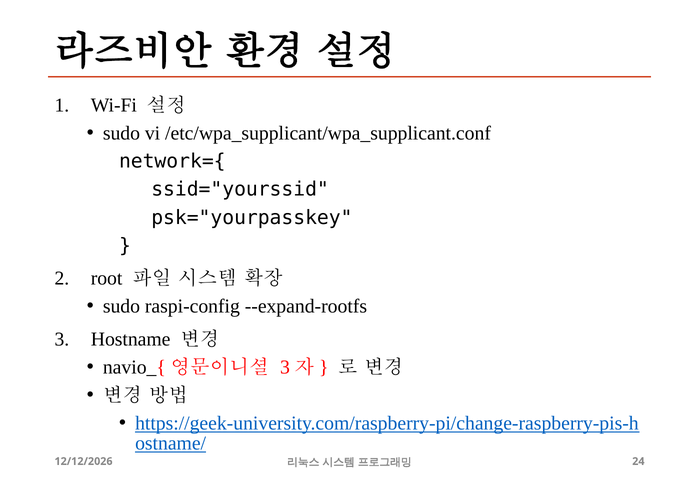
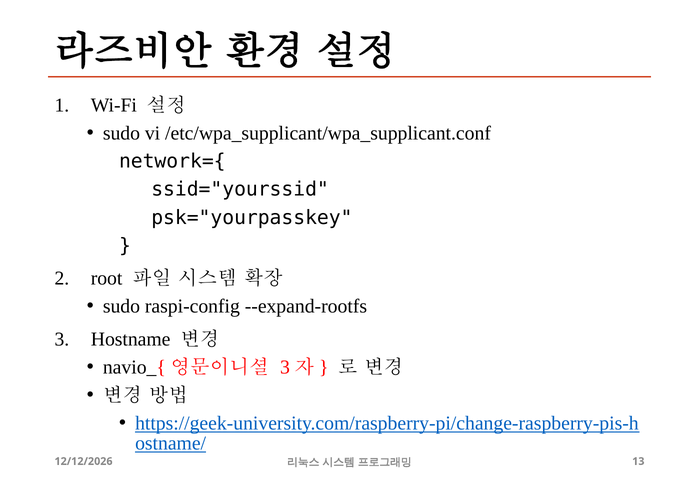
24: 24 -> 13
